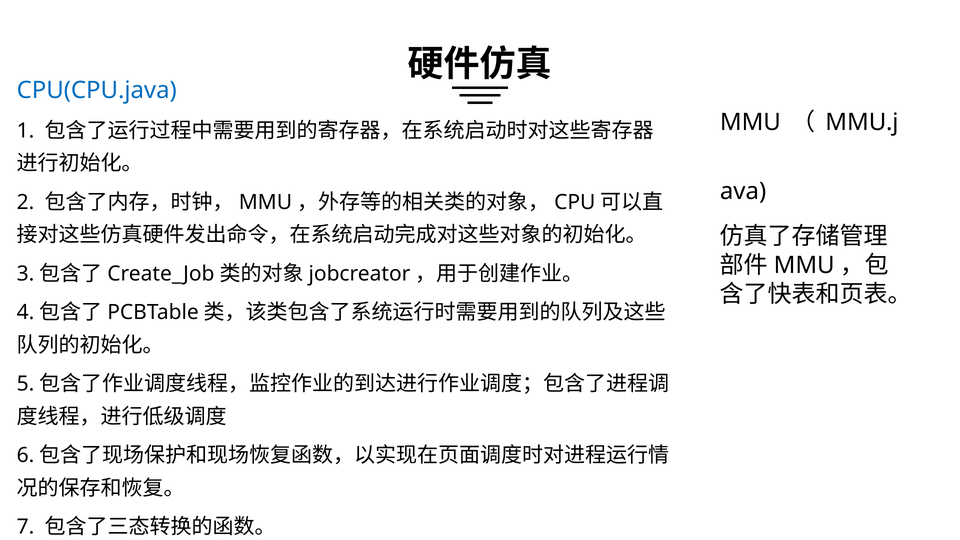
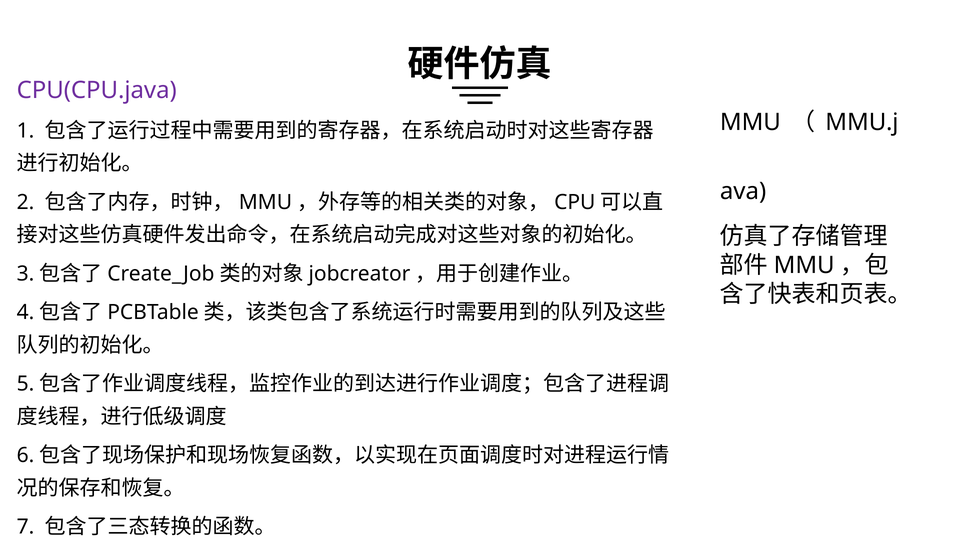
CPU(CPU.java colour: blue -> purple
